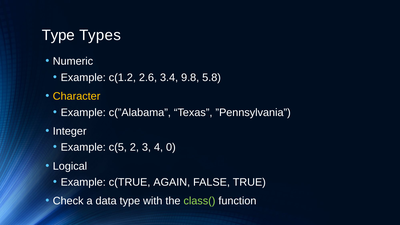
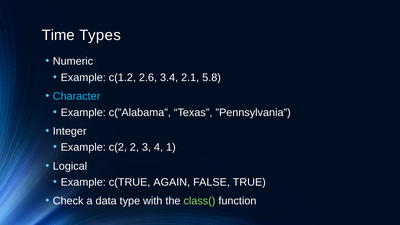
Type at (58, 35): Type -> Time
9.8: 9.8 -> 2.1
Character colour: yellow -> light blue
c(5: c(5 -> c(2
0: 0 -> 1
